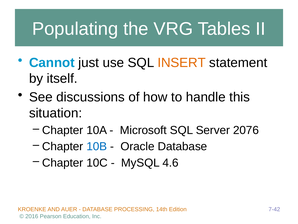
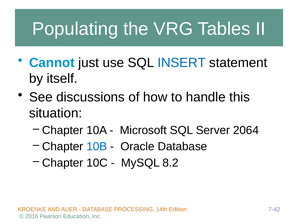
INSERT colour: orange -> blue
2076: 2076 -> 2064
4.6: 4.6 -> 8.2
